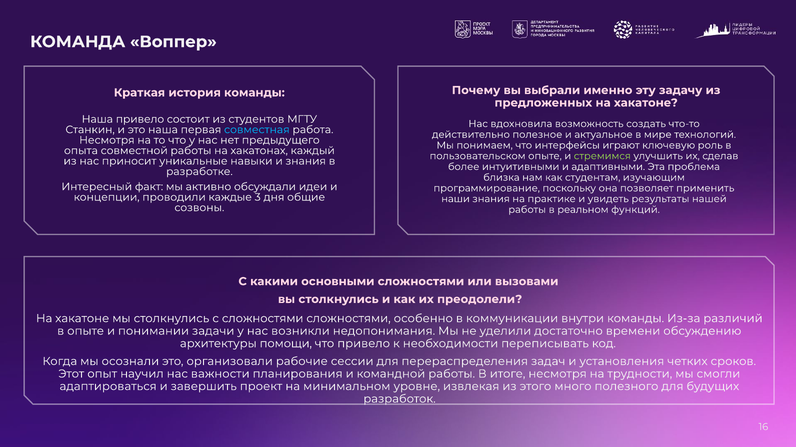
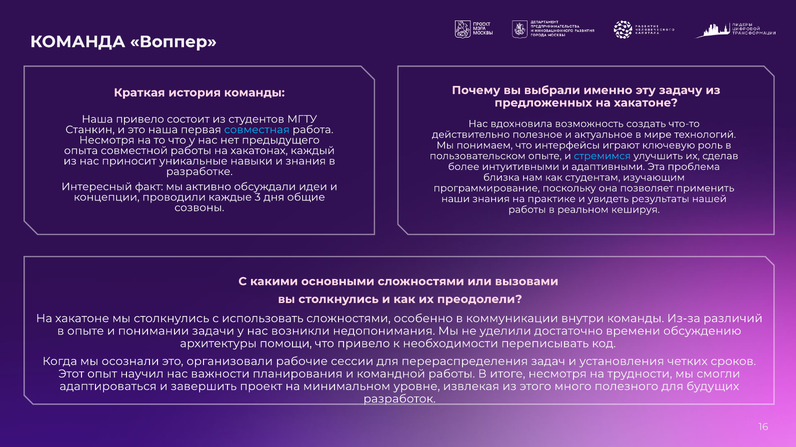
стремимся colour: light green -> light blue
функций: функций -> кешируя
с сложностями: сложностями -> использовать
